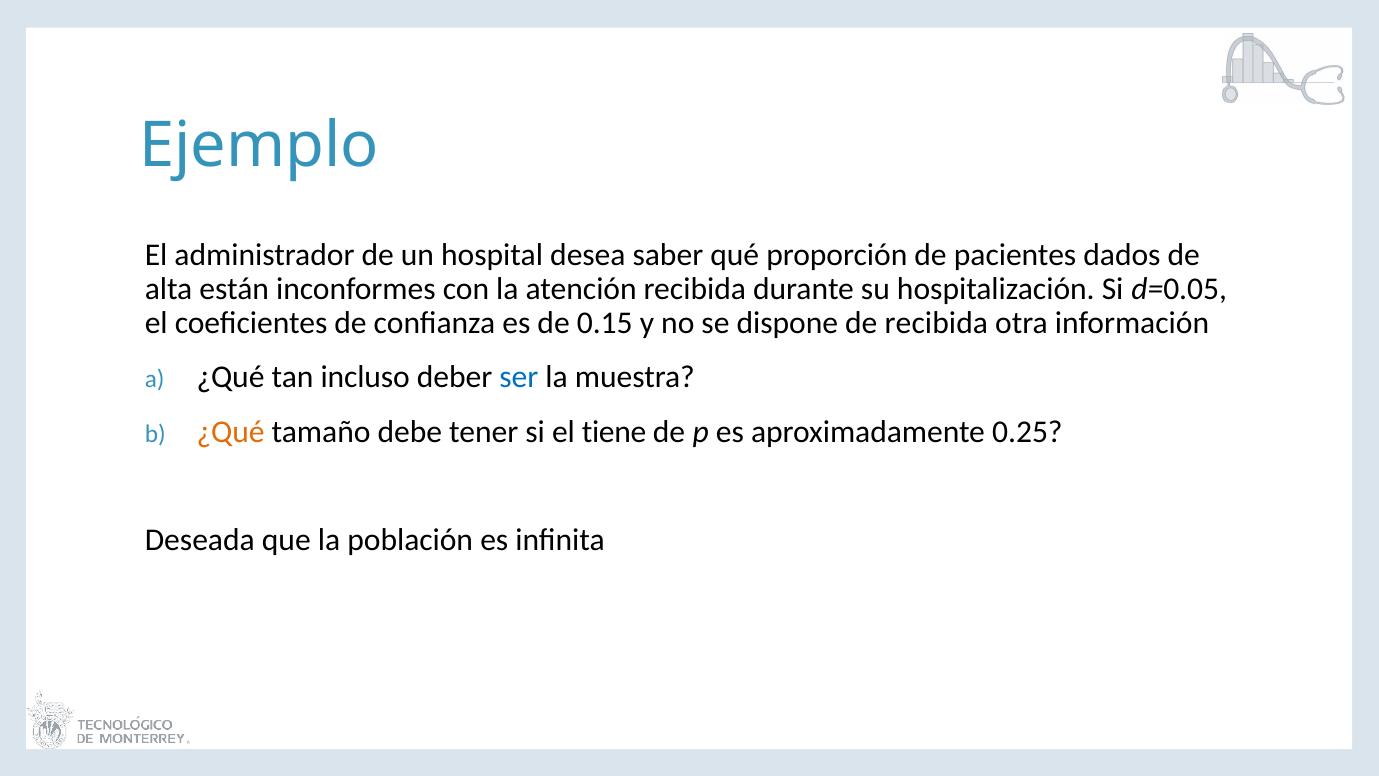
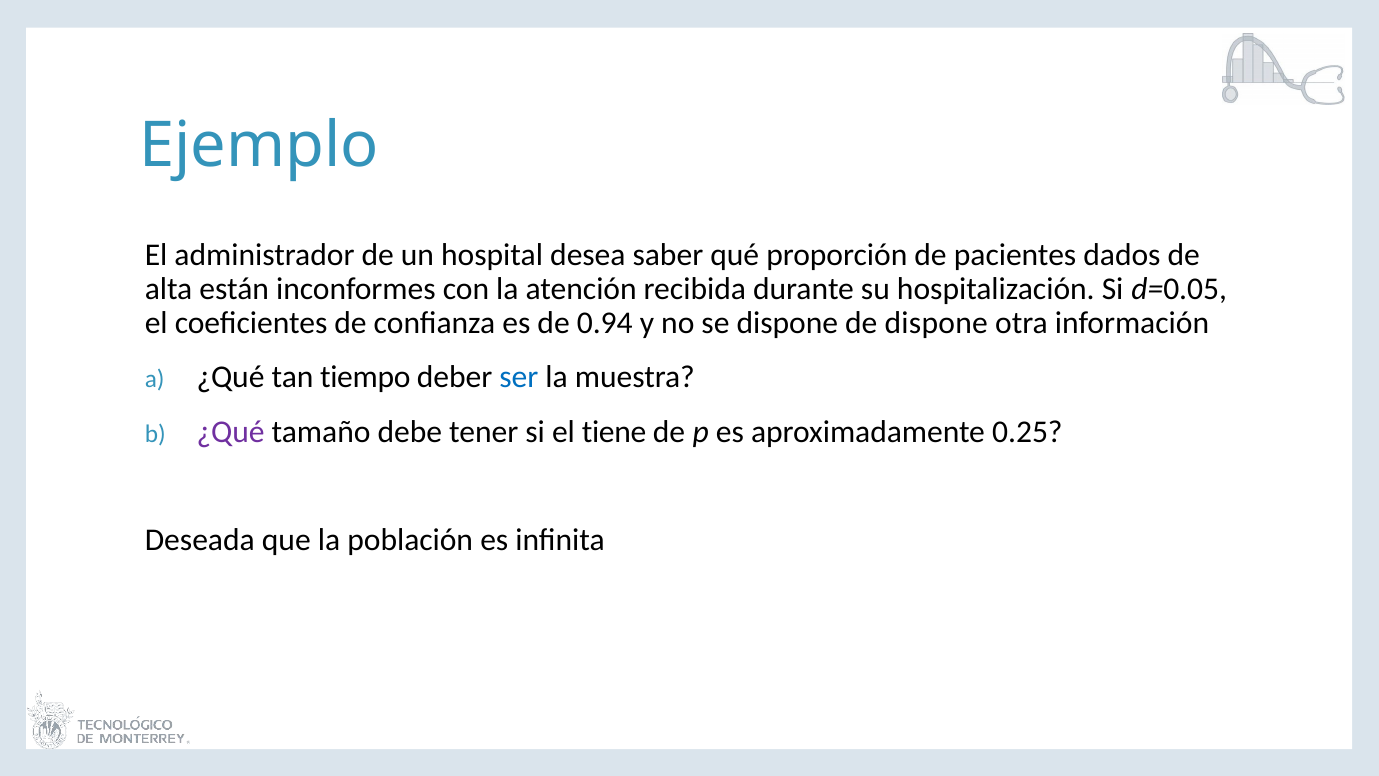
0.15: 0.15 -> 0.94
de recibida: recibida -> dispone
incluso: incluso -> tiempo
¿Qué at (231, 431) colour: orange -> purple
